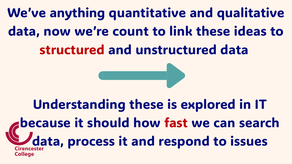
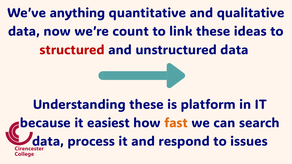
explored: explored -> platform
should: should -> easiest
fast colour: red -> orange
